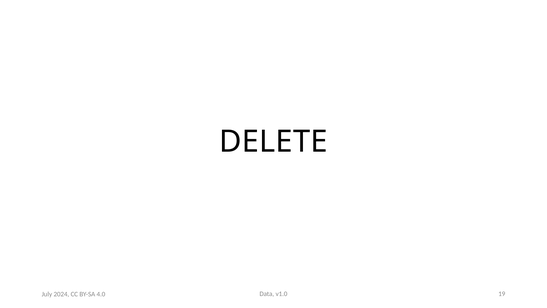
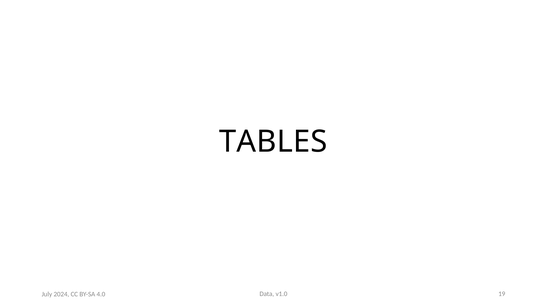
DELETE: DELETE -> TABLES
